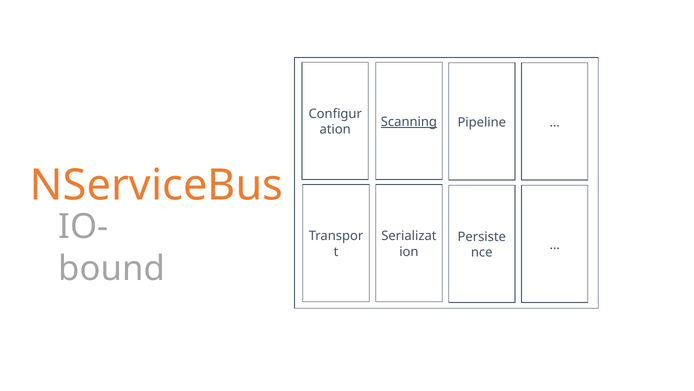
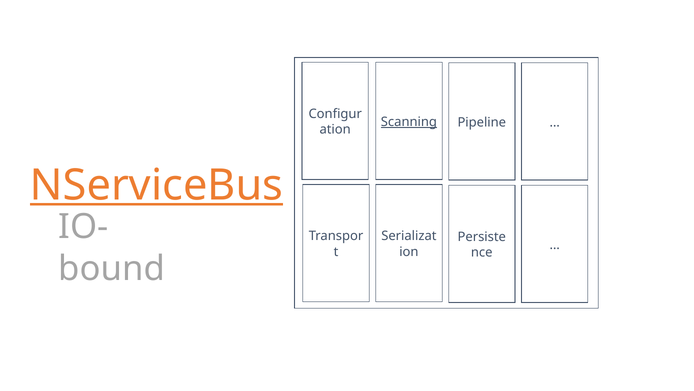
NServiceBus underline: none -> present
